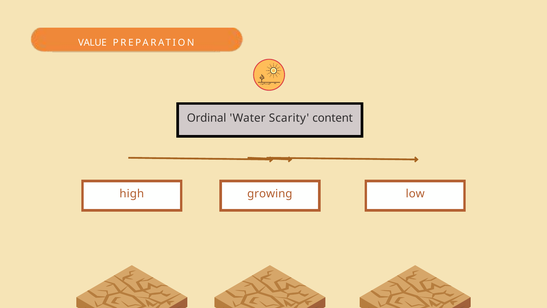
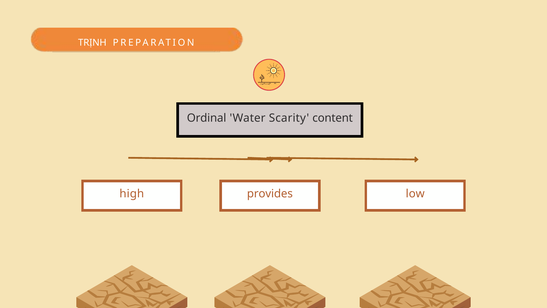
VALUE: VALUE -> TRỊNH
growing: growing -> provides
